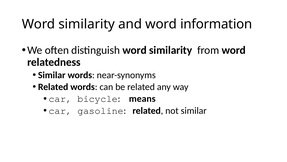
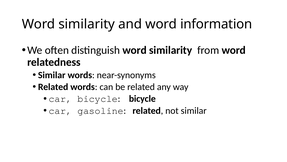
bicycle means: means -> bicycle
